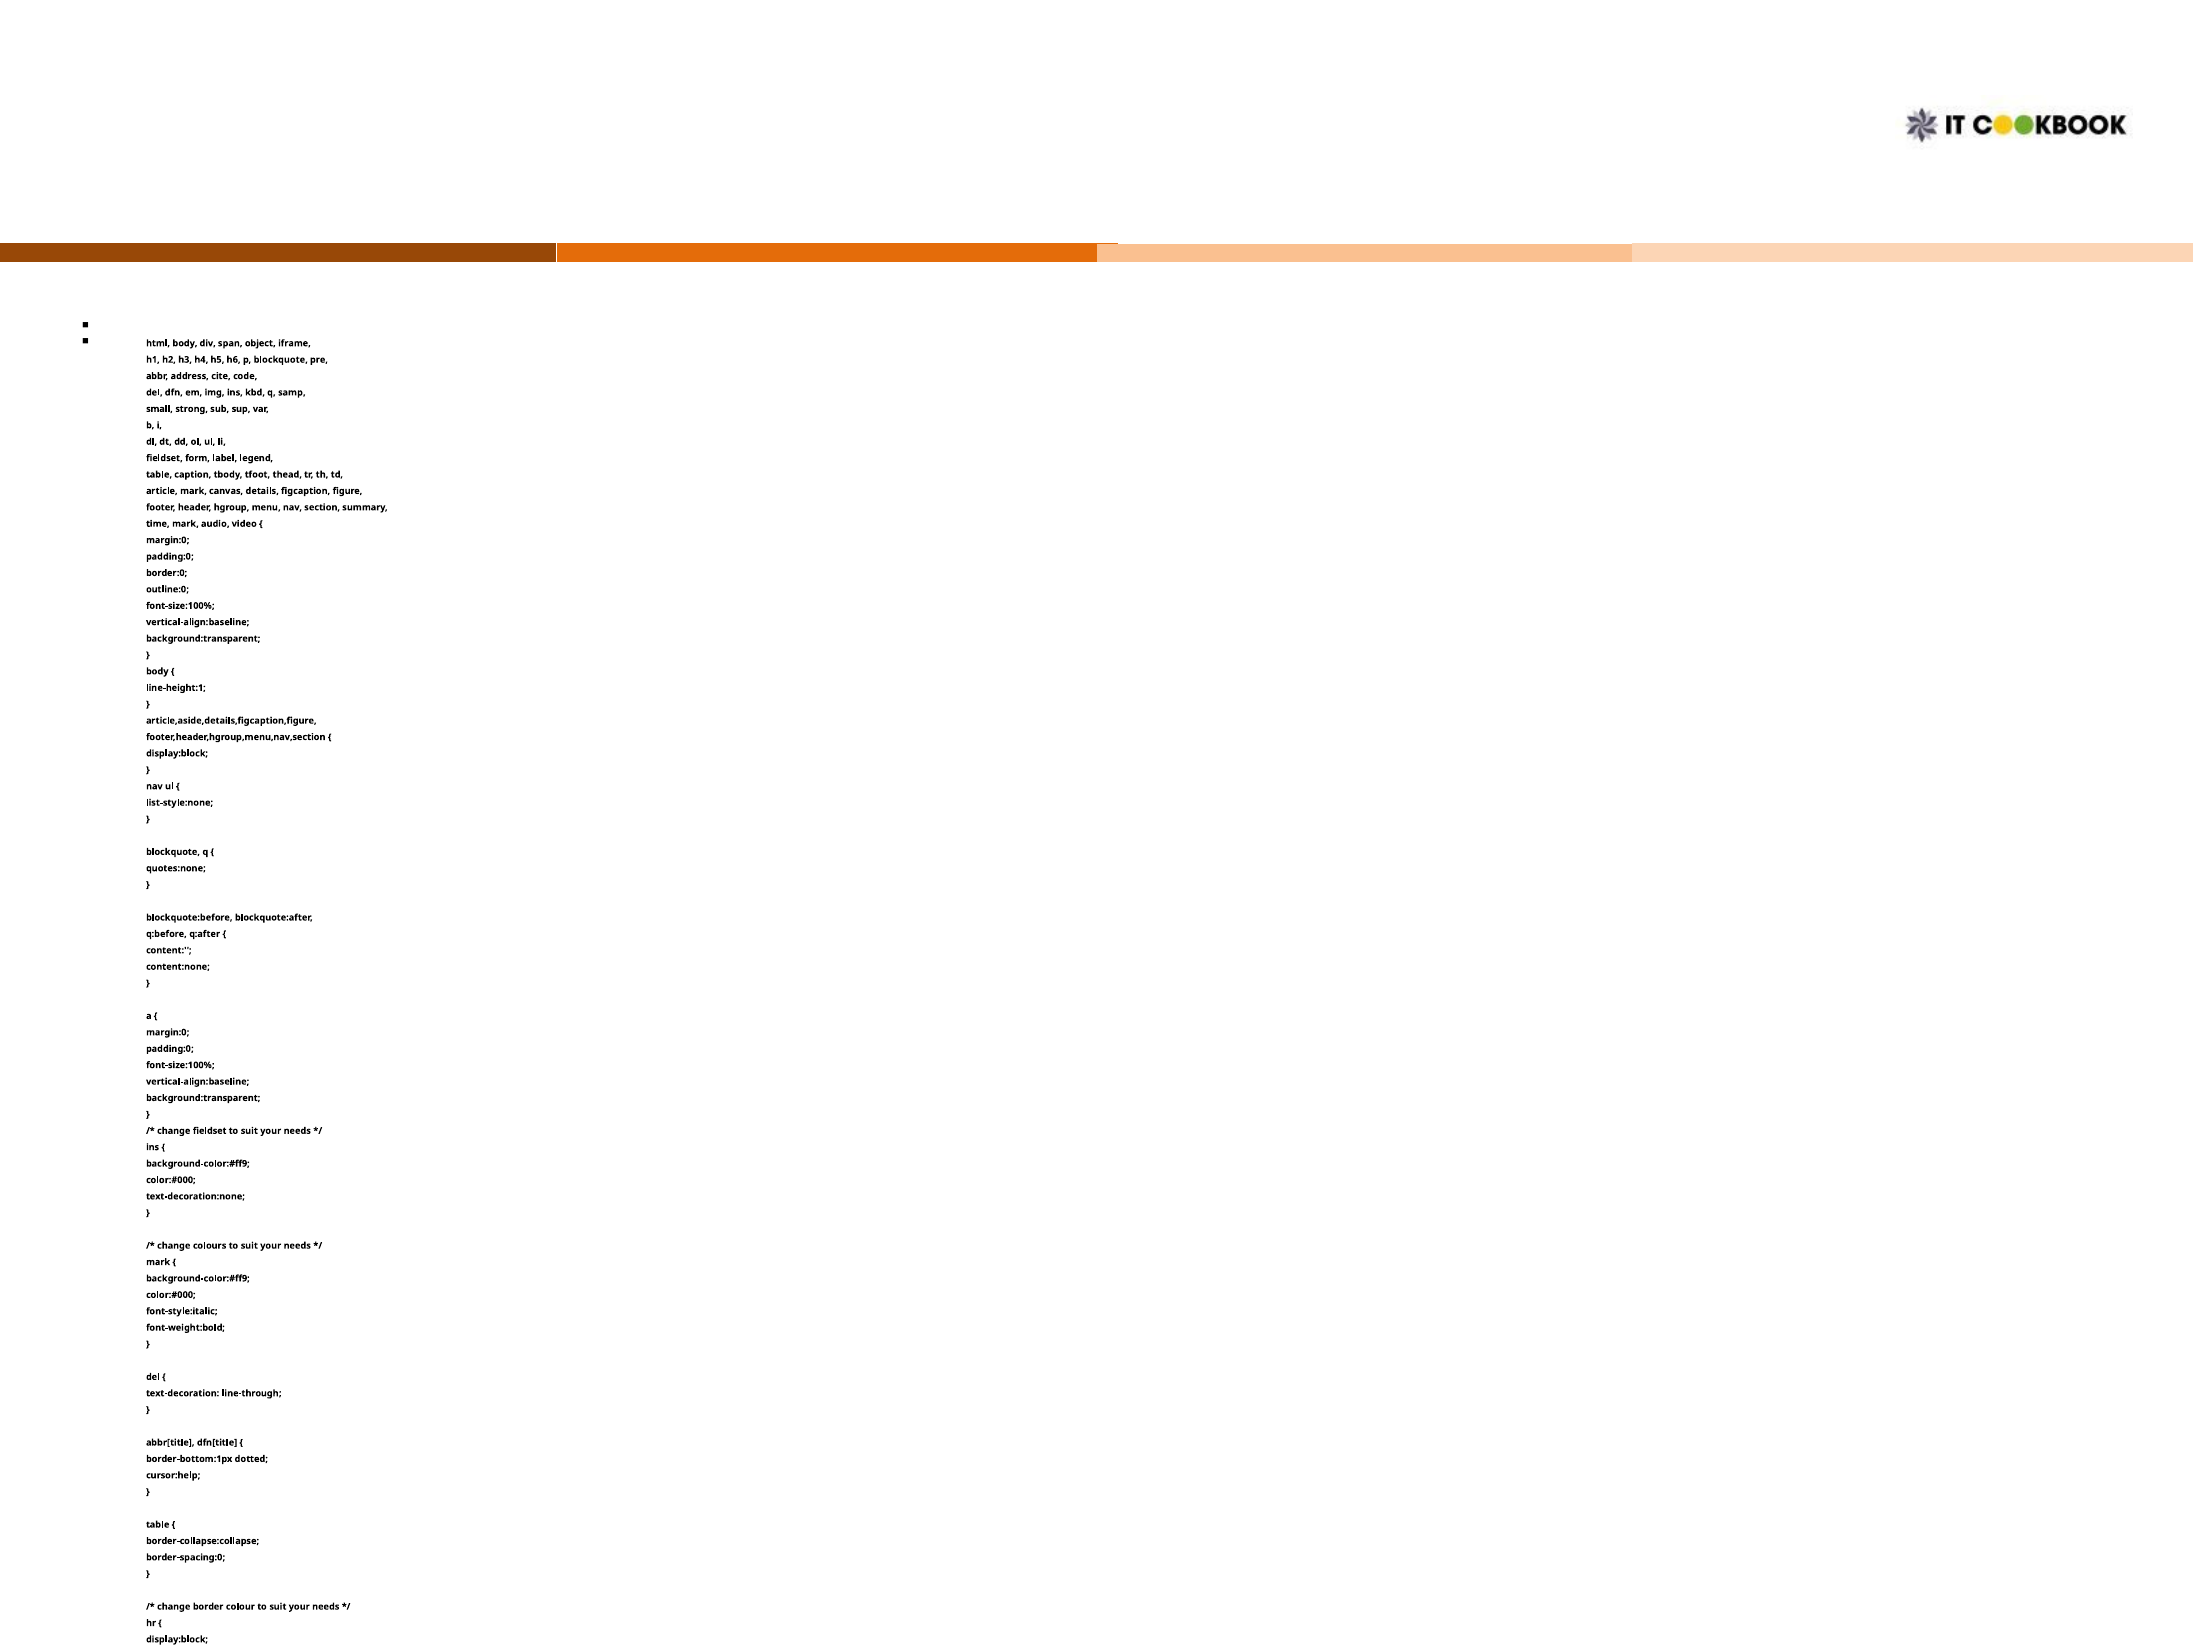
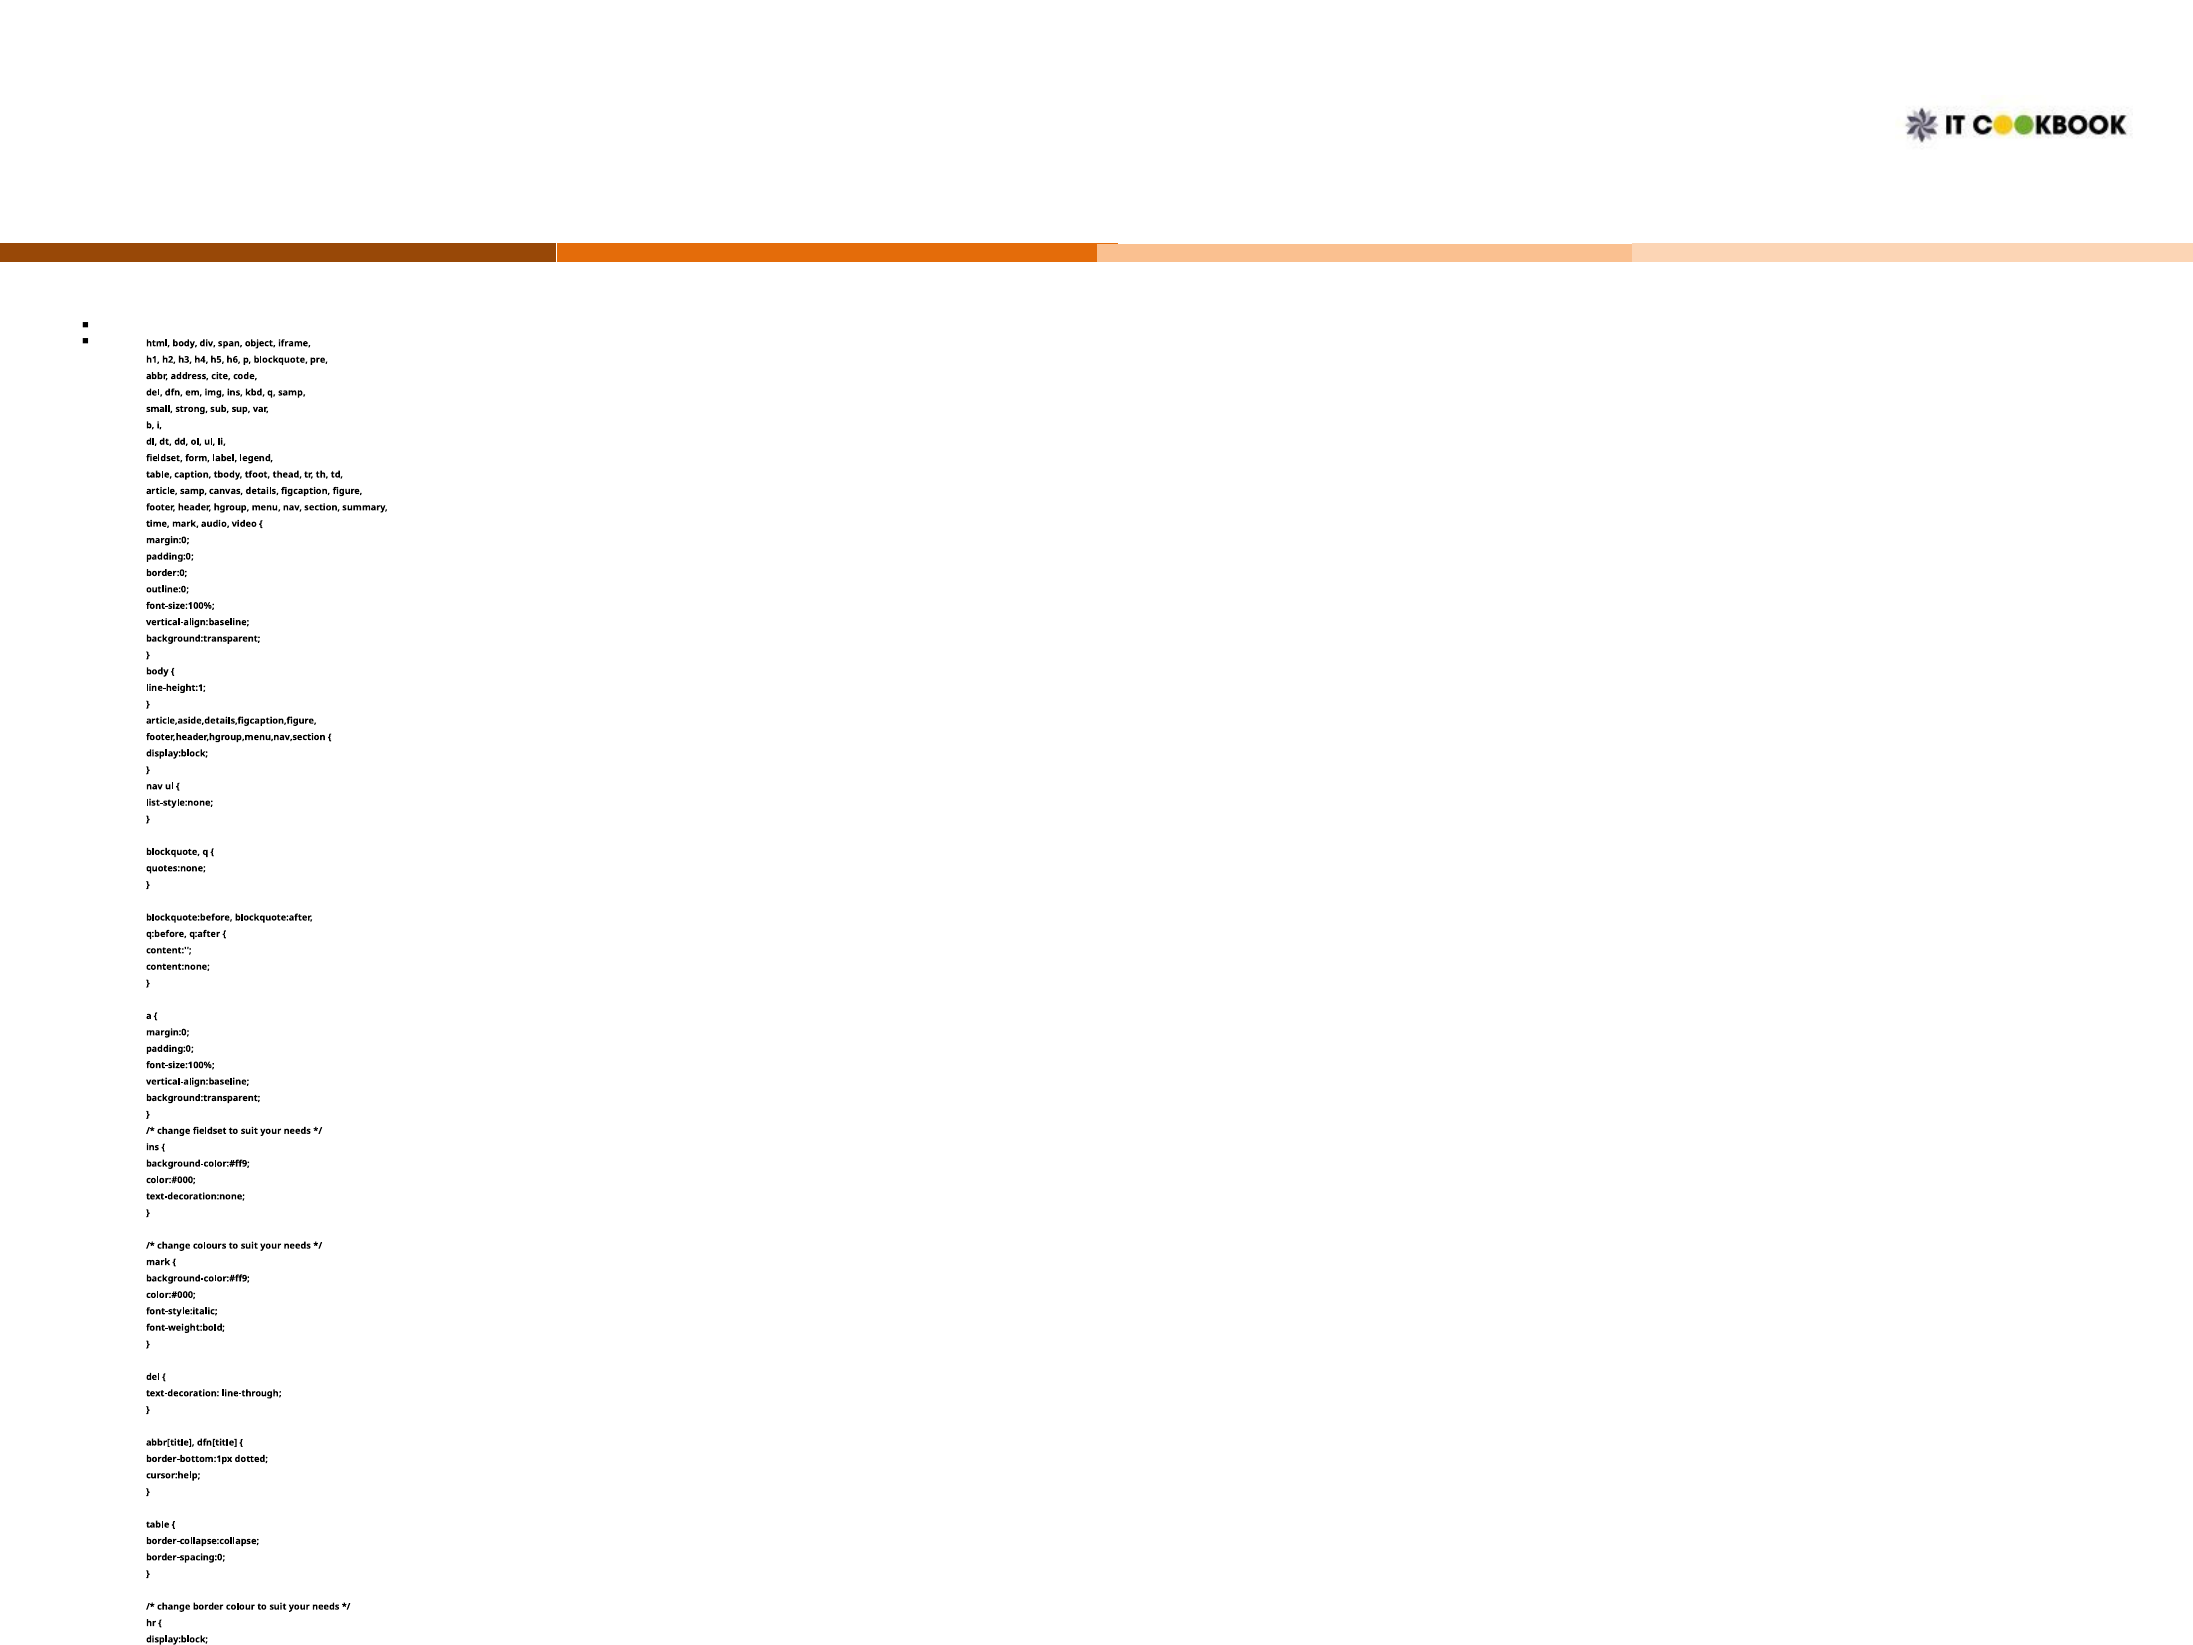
article mark: mark -> samp
